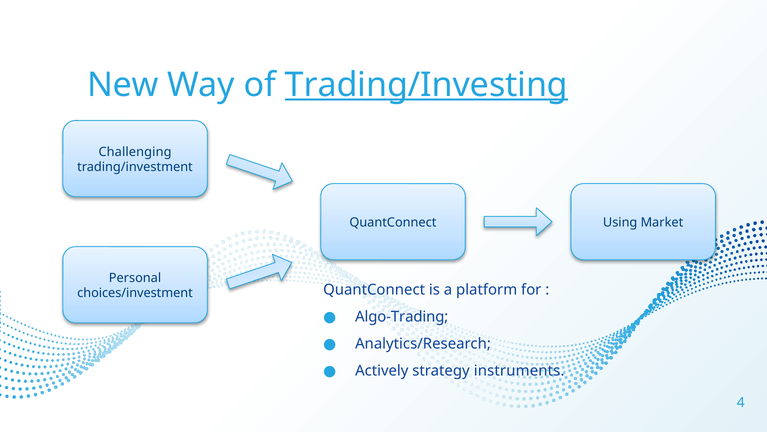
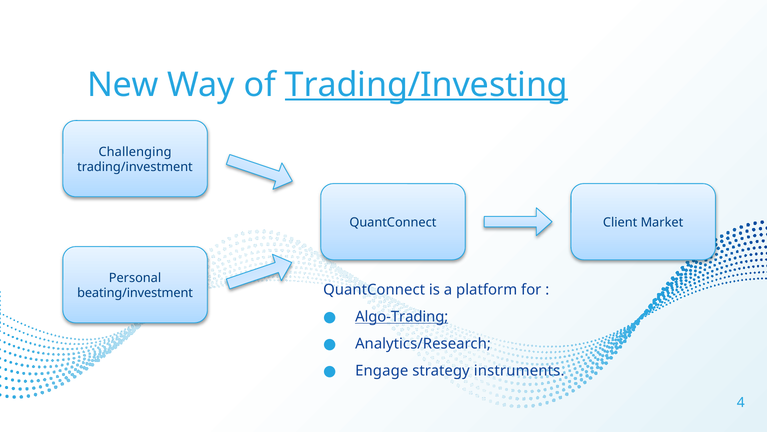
Using: Using -> Client
choices/investment: choices/investment -> beating/investment
Algo-Trading underline: none -> present
Actively: Actively -> Engage
